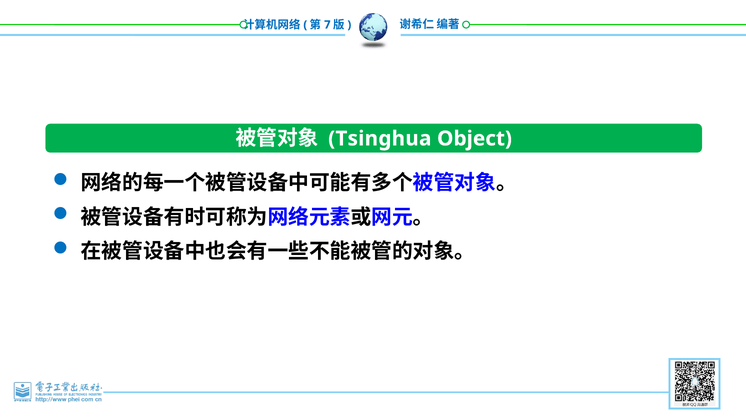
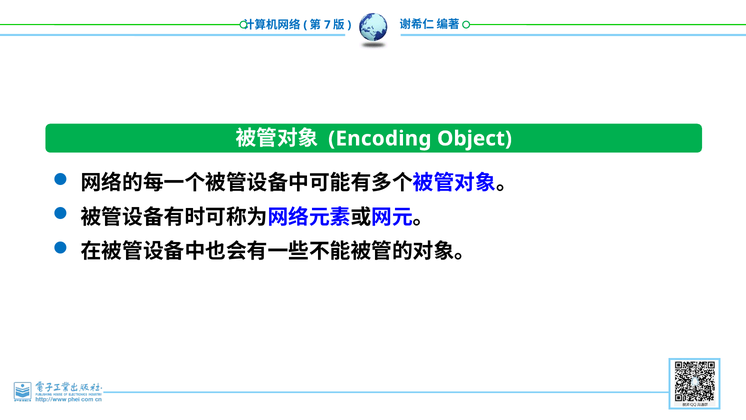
Tsinghua: Tsinghua -> Encoding
